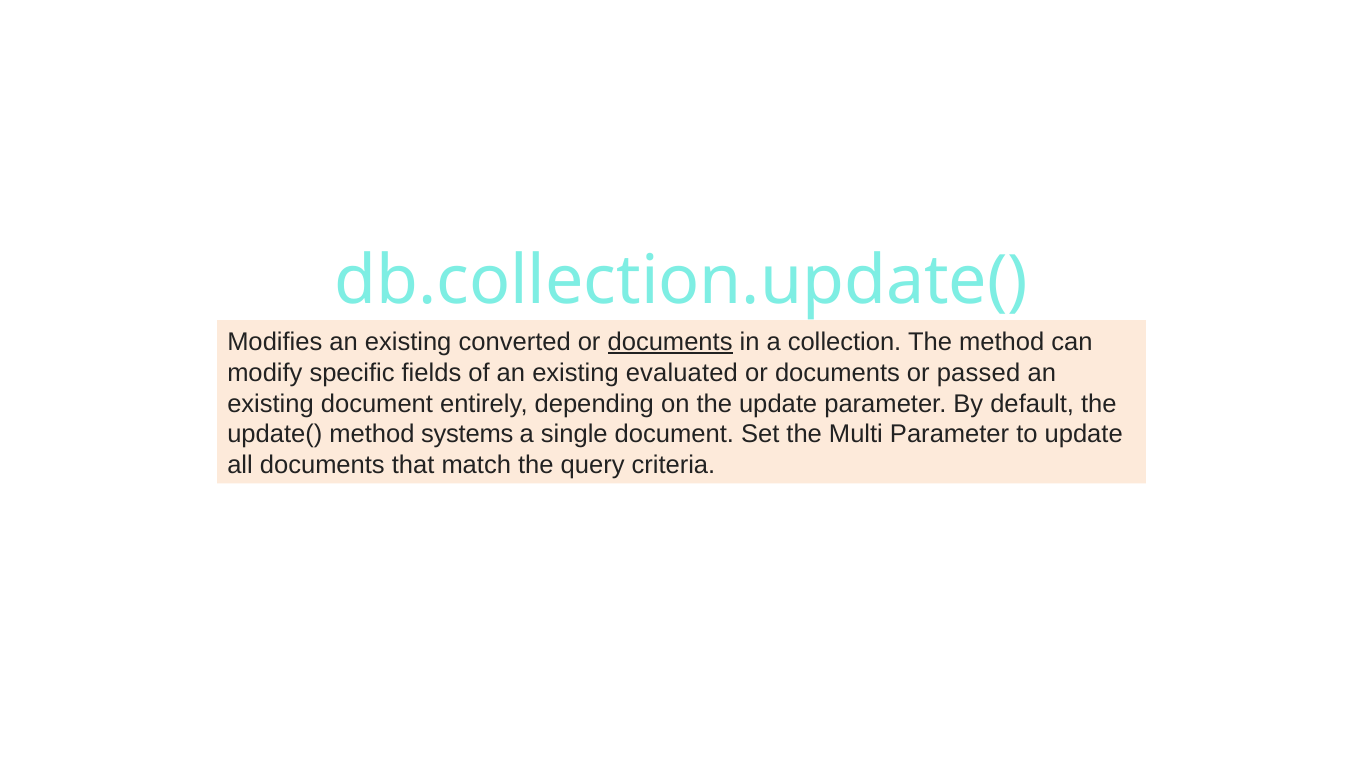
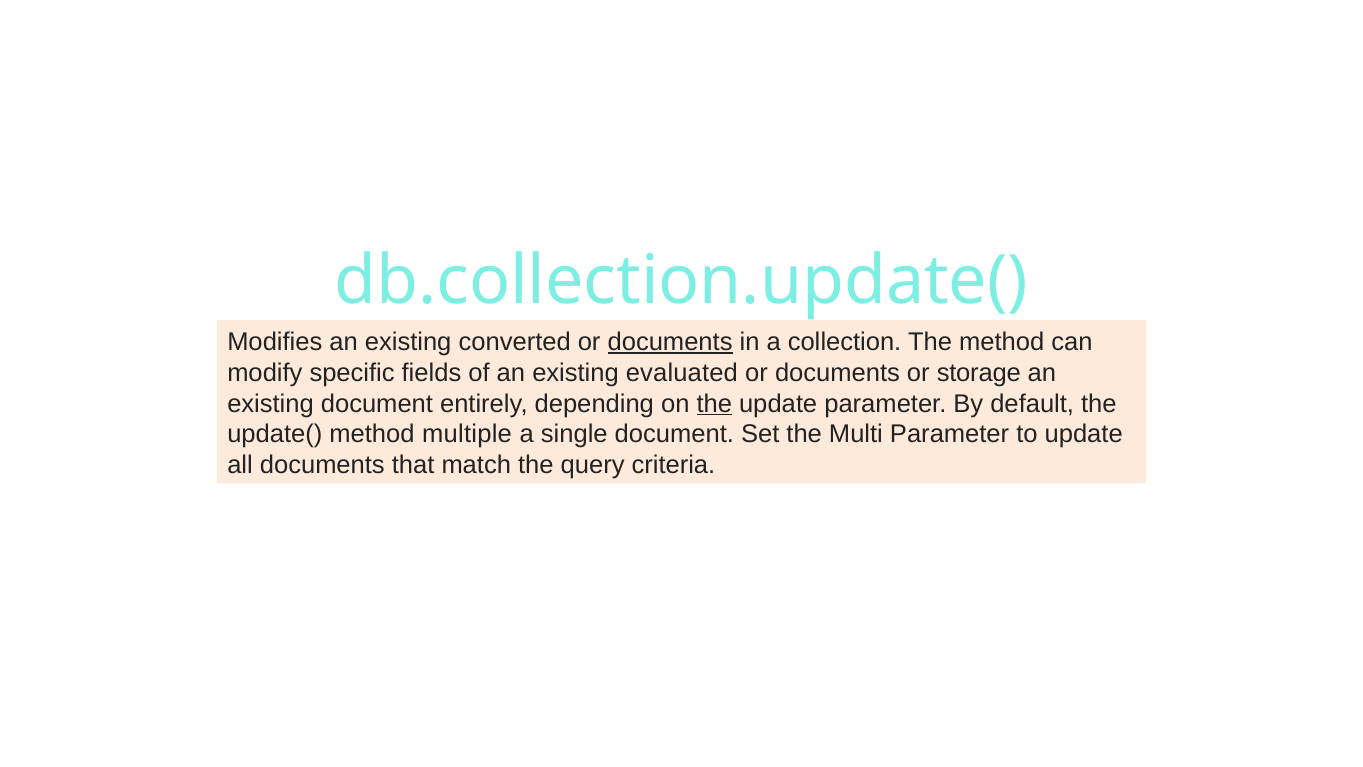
passed: passed -> storage
the at (714, 403) underline: none -> present
systems: systems -> multiple
